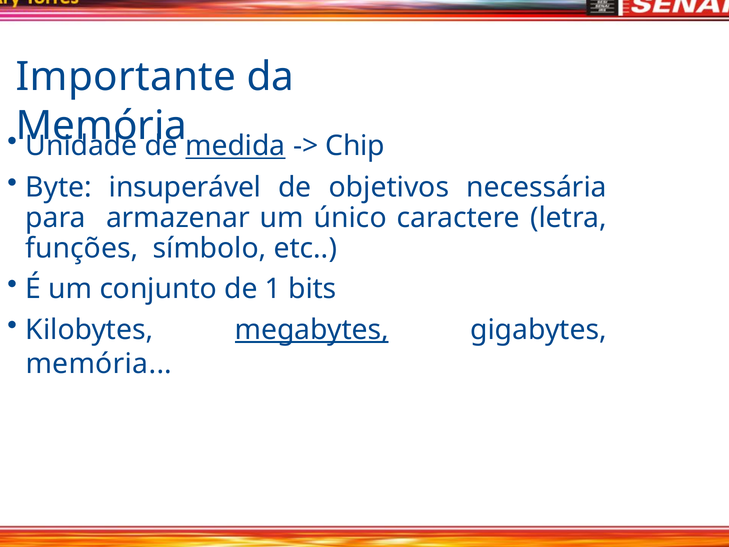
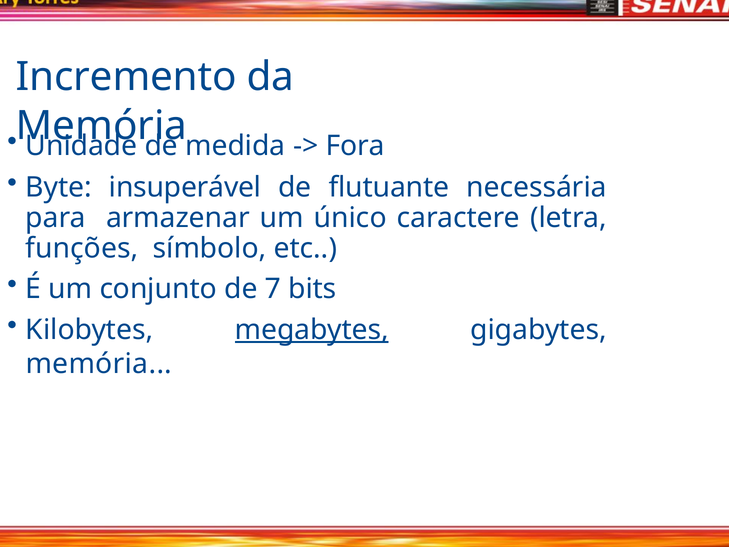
Importante: Importante -> Incremento
medida underline: present -> none
Chip: Chip -> Fora
objetivos: objetivos -> flutuante
1: 1 -> 7
